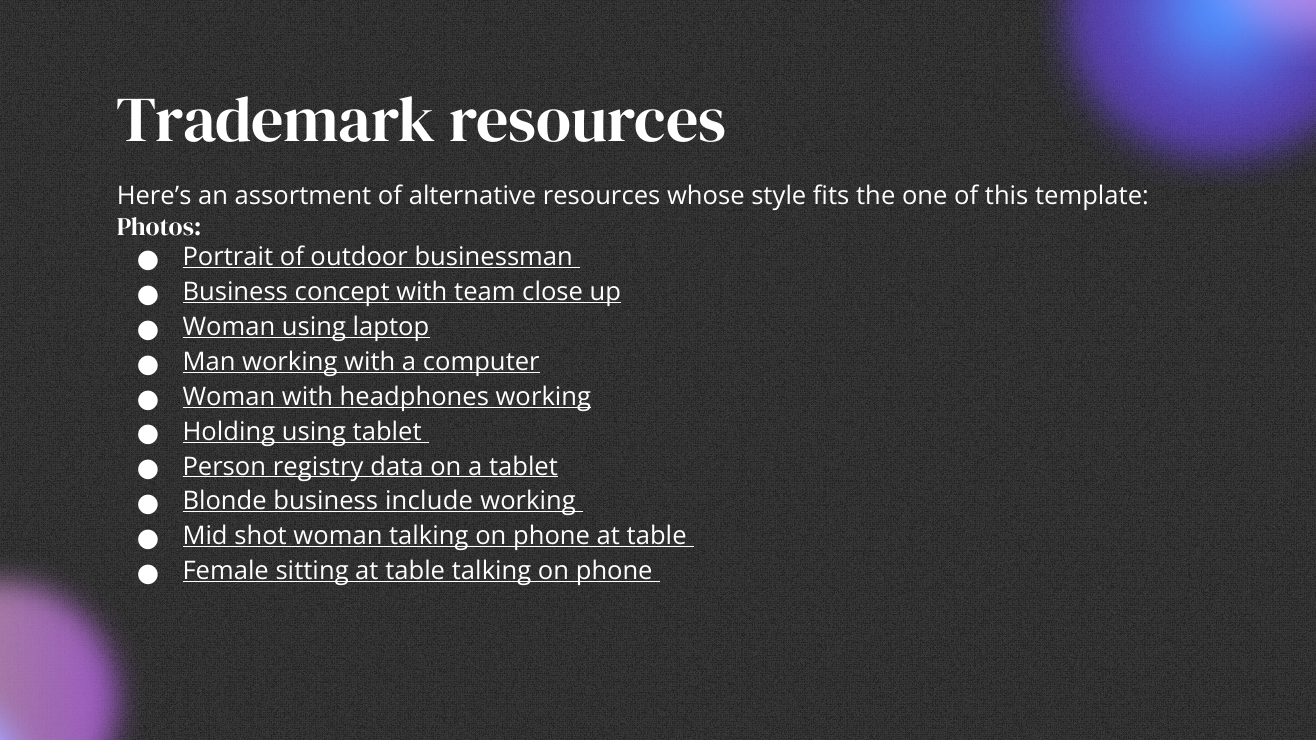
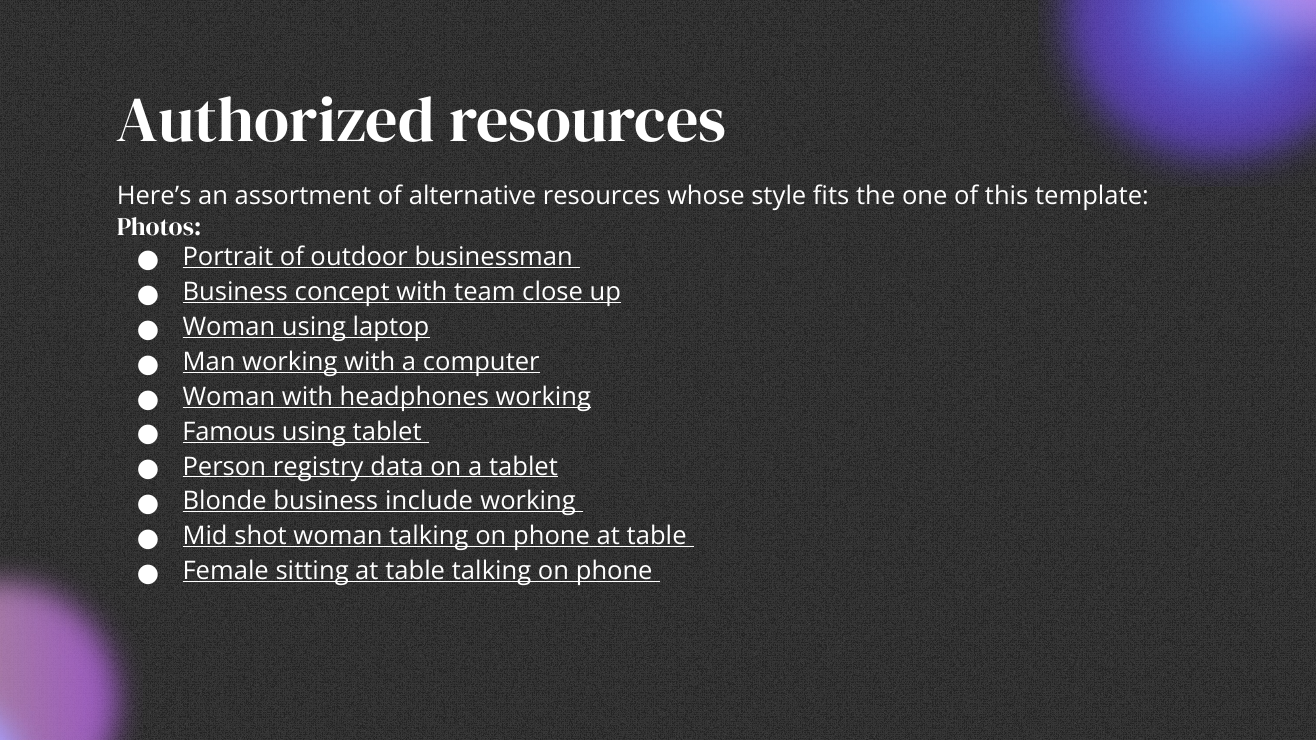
Trademark: Trademark -> Authorized
Holding: Holding -> Famous
